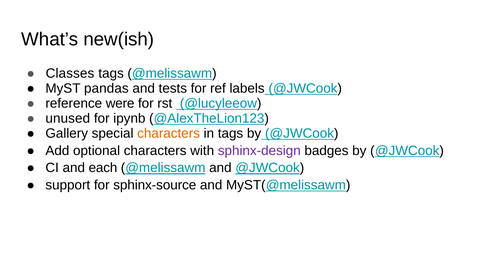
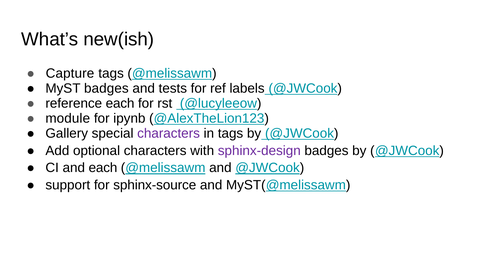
Classes: Classes -> Capture
MyST pandas: pandas -> badges
reference were: were -> each
unused: unused -> module
characters at (169, 133) colour: orange -> purple
